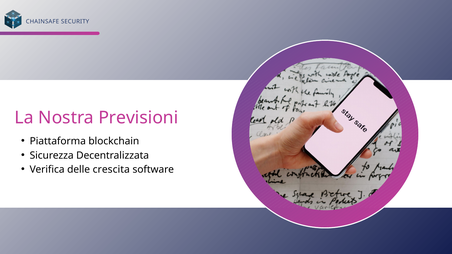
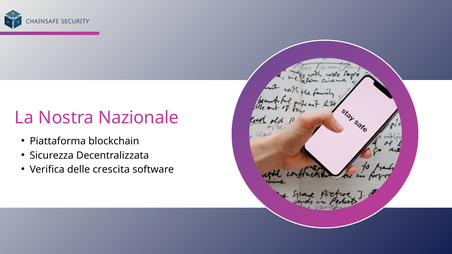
Previsioni: Previsioni -> Nazionale
